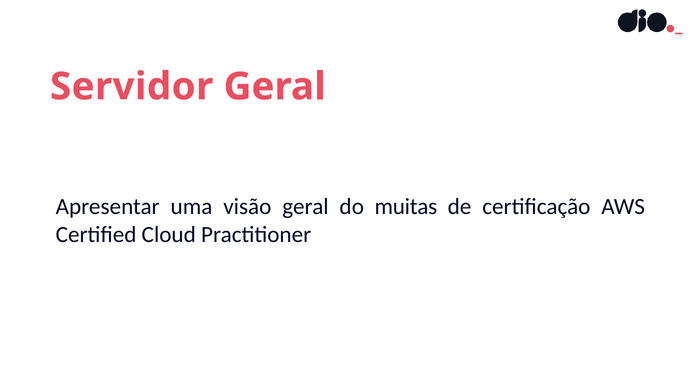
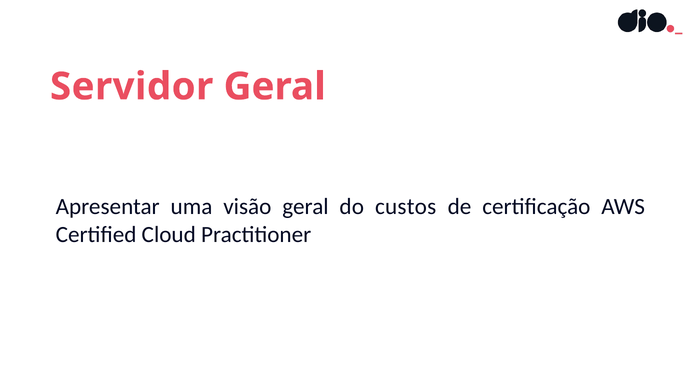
muitas: muitas -> custos
